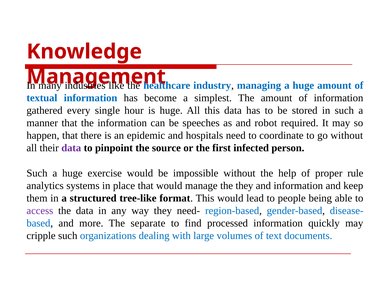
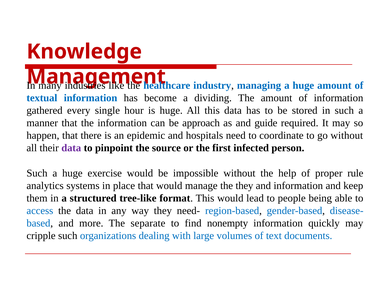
simplest: simplest -> dividing
speeches: speeches -> approach
robot: robot -> guide
access colour: purple -> blue
processed: processed -> nonempty
